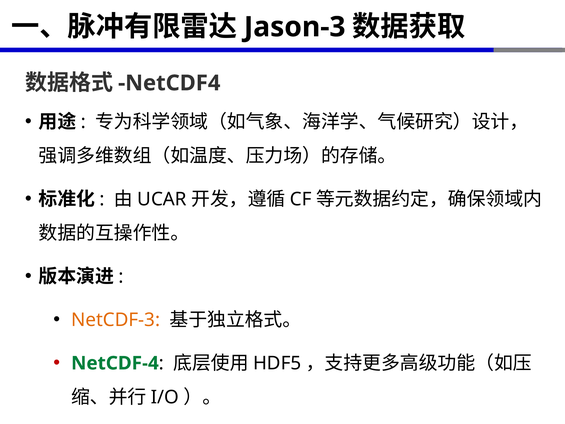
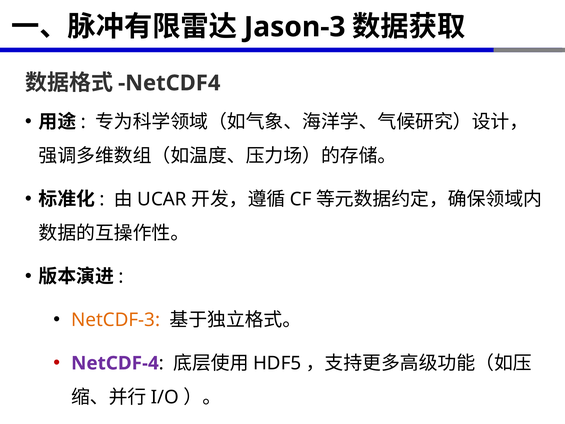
NetCDF-4 colour: green -> purple
